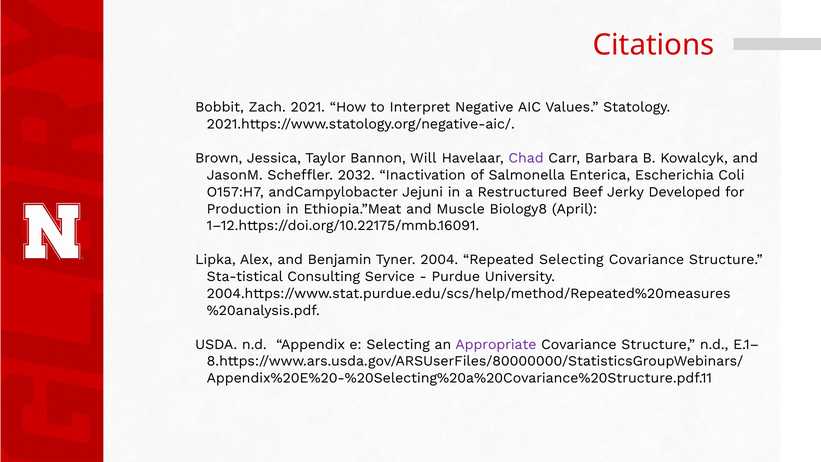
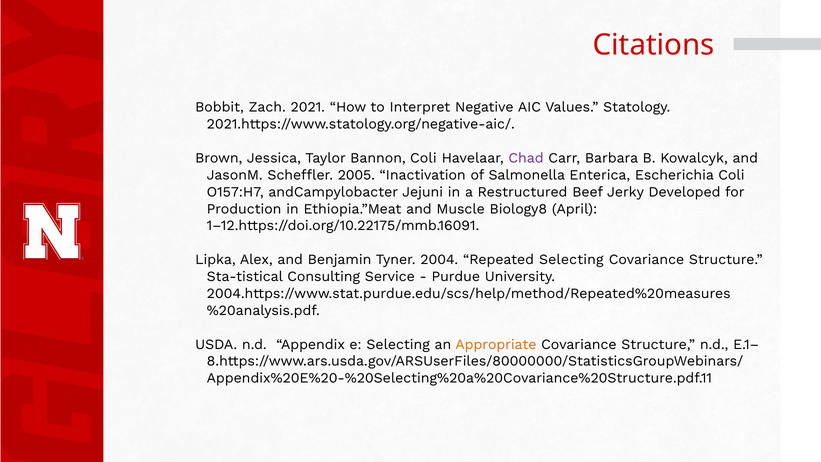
Bannon Will: Will -> Coli
2032: 2032 -> 2005
Appropriate colour: purple -> orange
